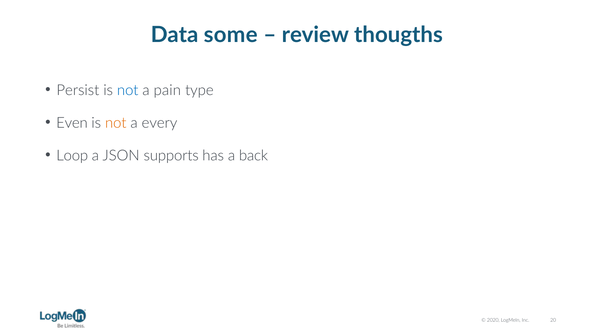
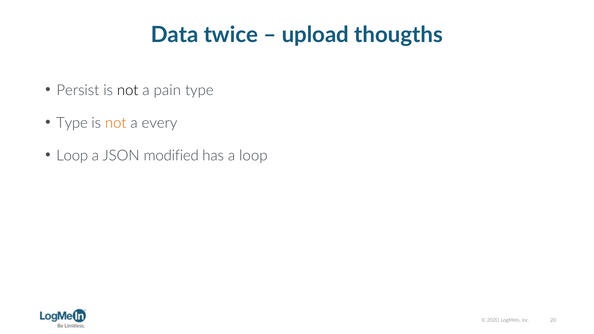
some: some -> twice
review: review -> upload
not at (128, 90) colour: blue -> black
Even at (72, 123): Even -> Type
supports: supports -> modified
a back: back -> loop
